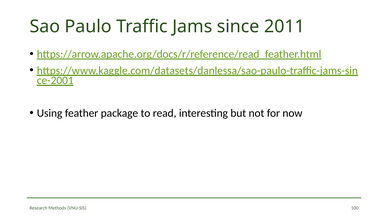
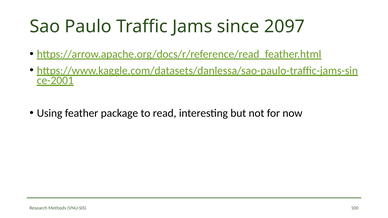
2011: 2011 -> 2097
